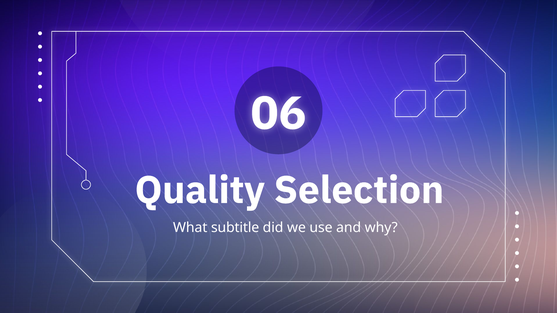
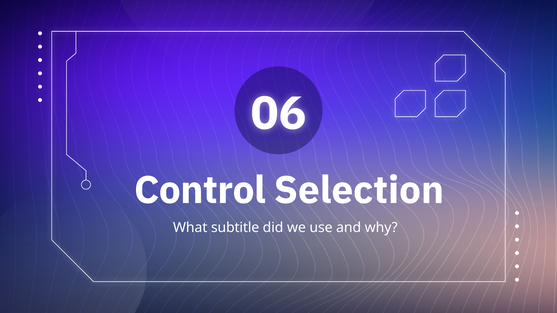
Quality: Quality -> Control
